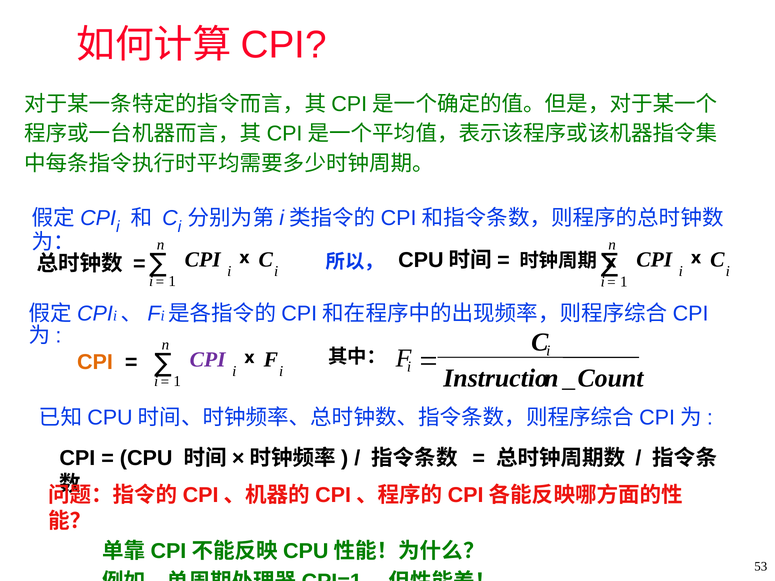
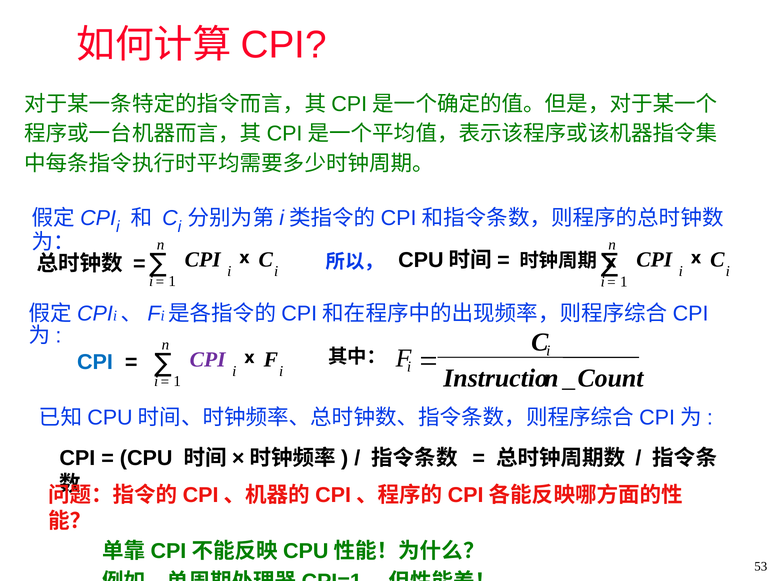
CPI at (95, 362) colour: orange -> blue
